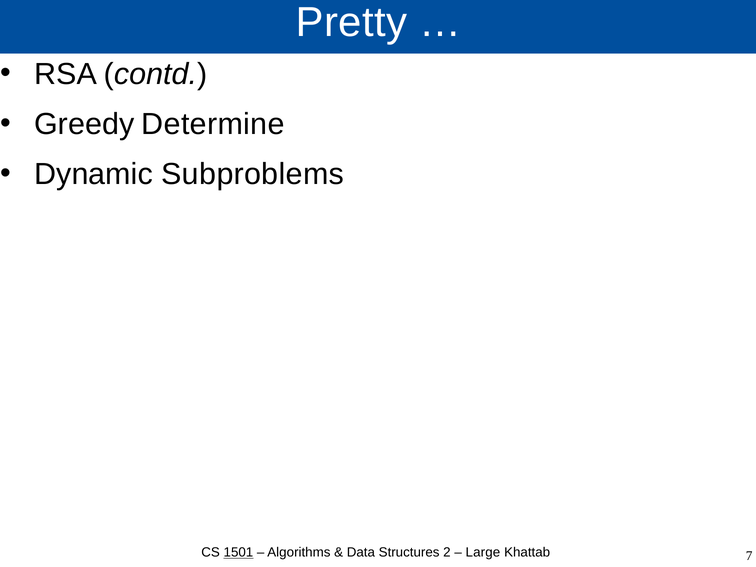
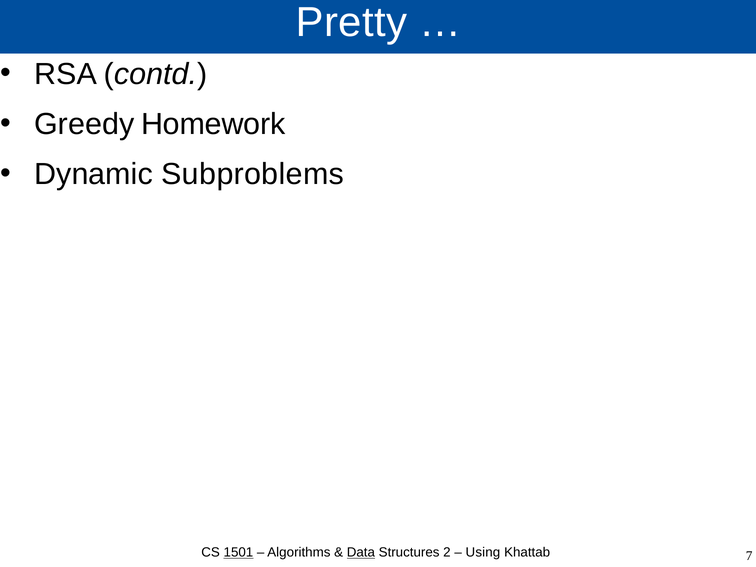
Determine: Determine -> Homework
Data underline: none -> present
Large: Large -> Using
